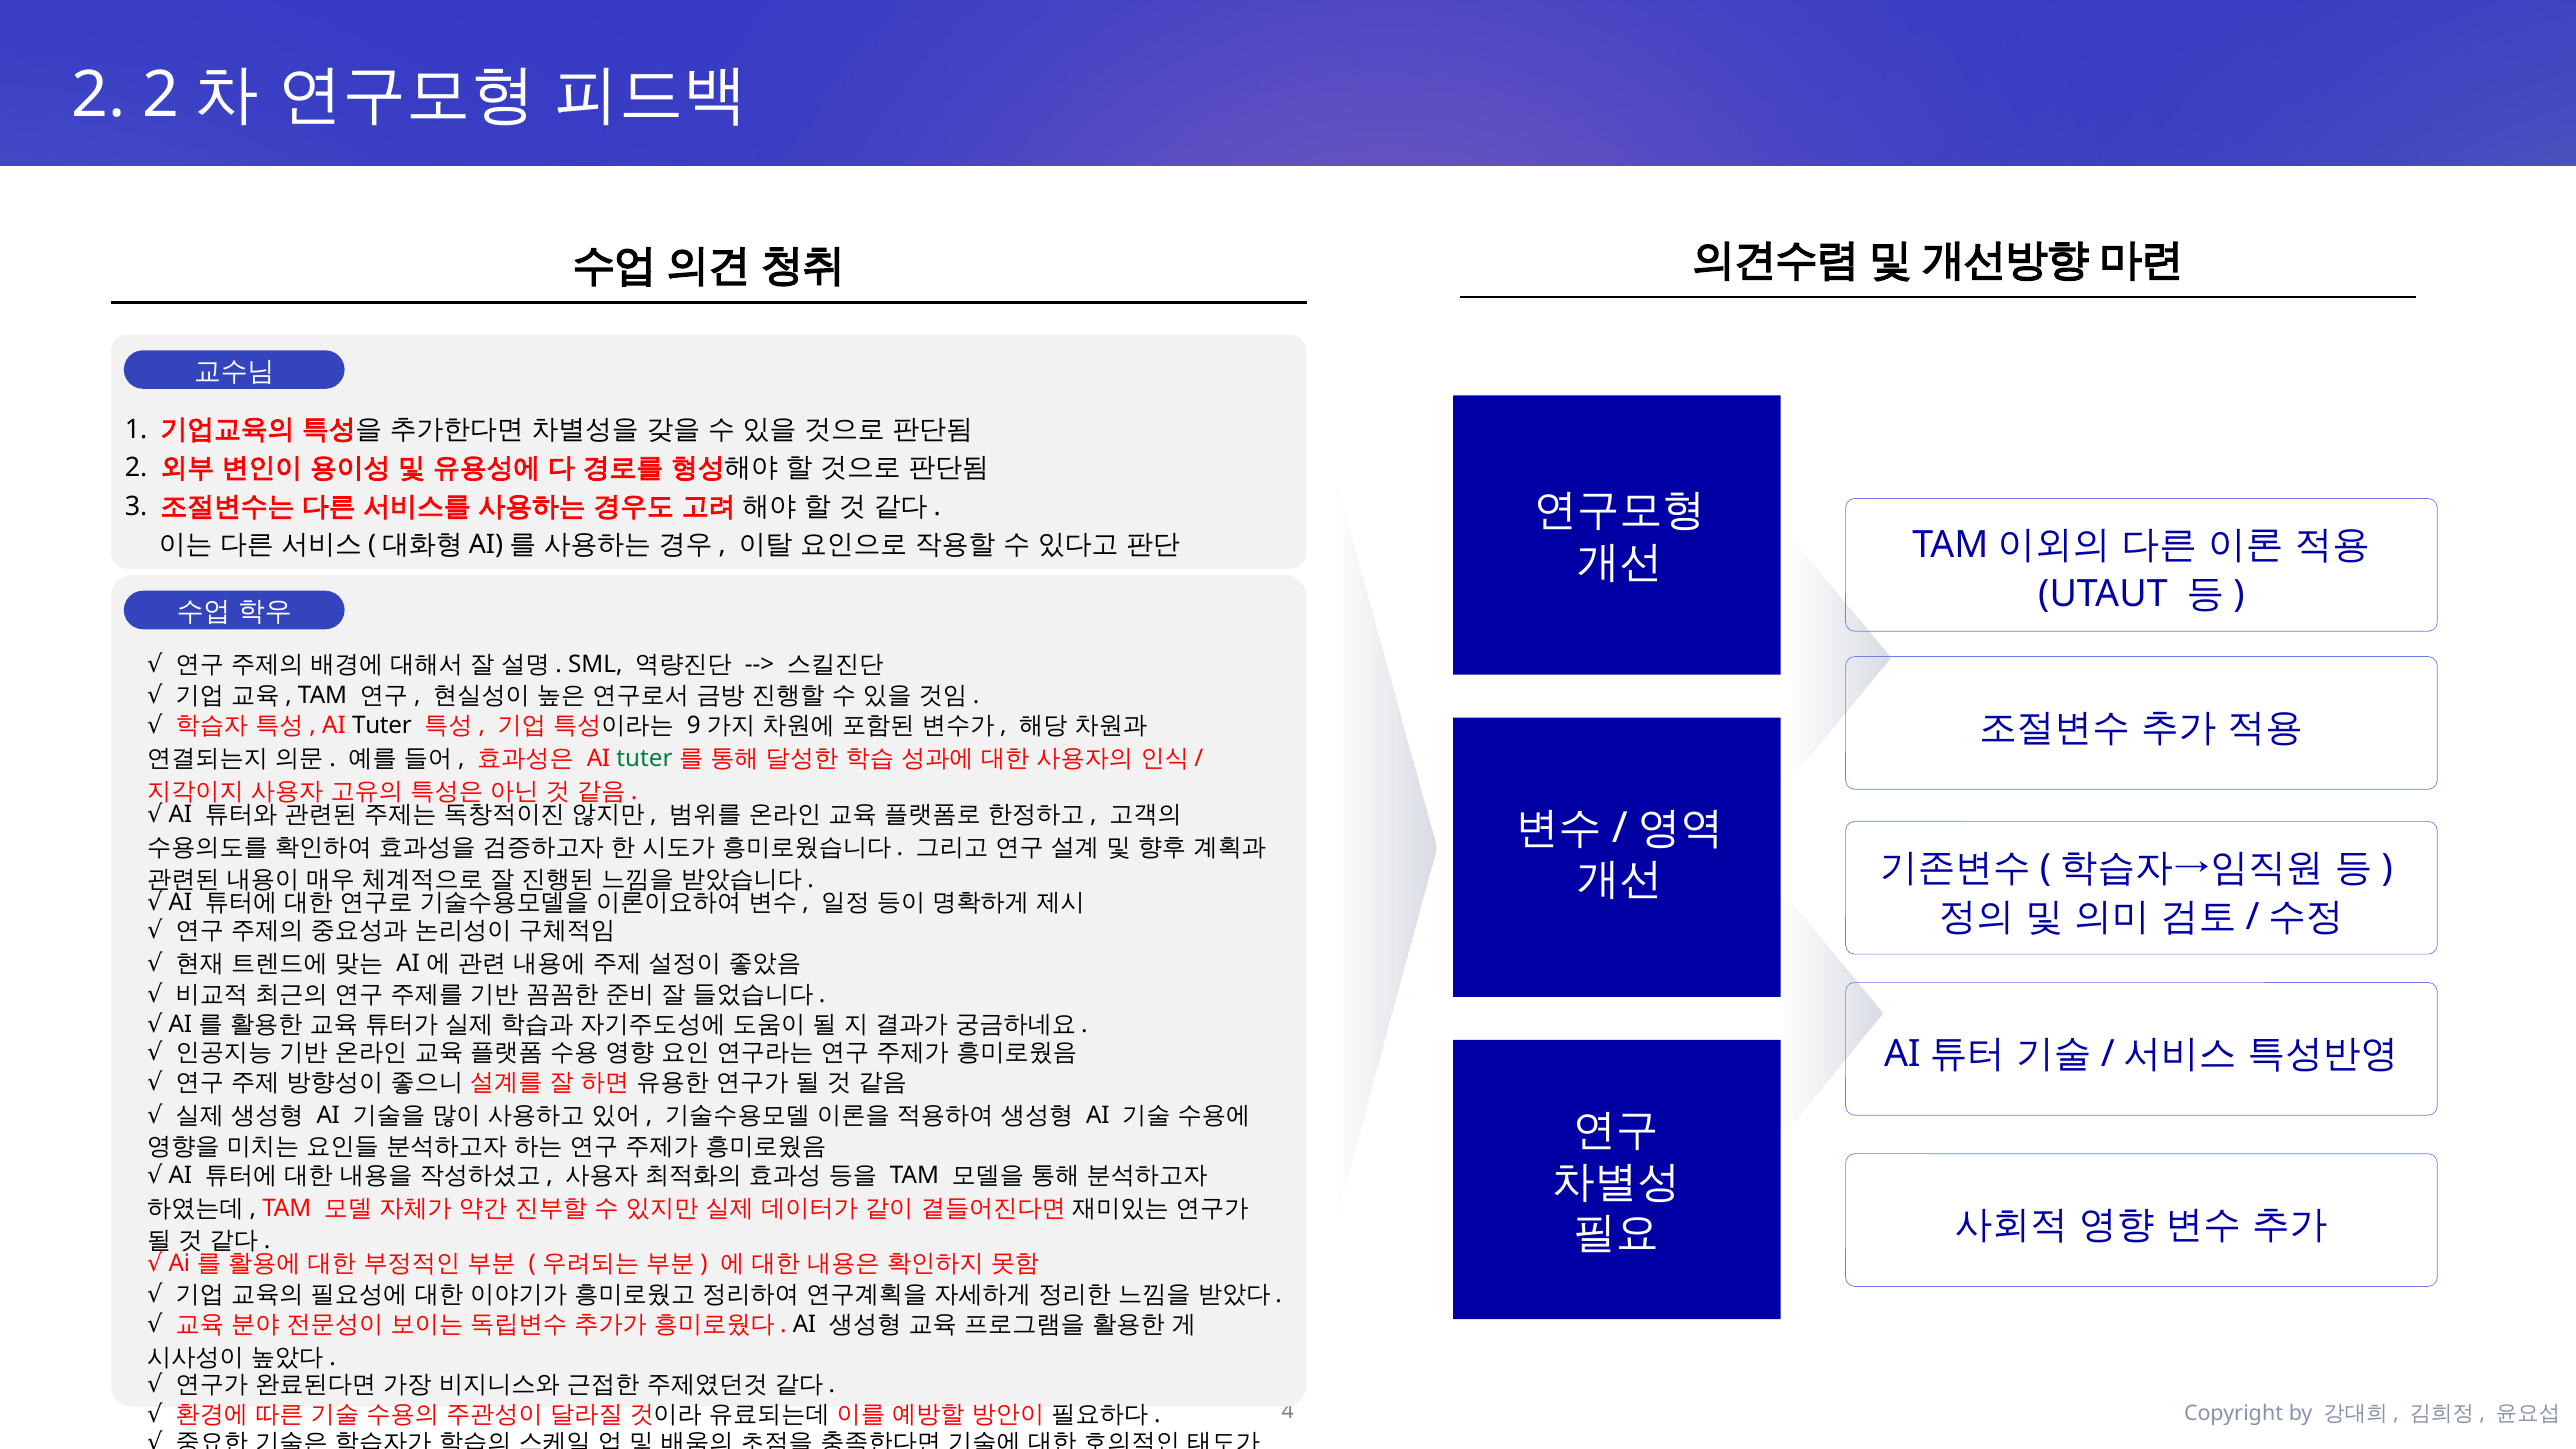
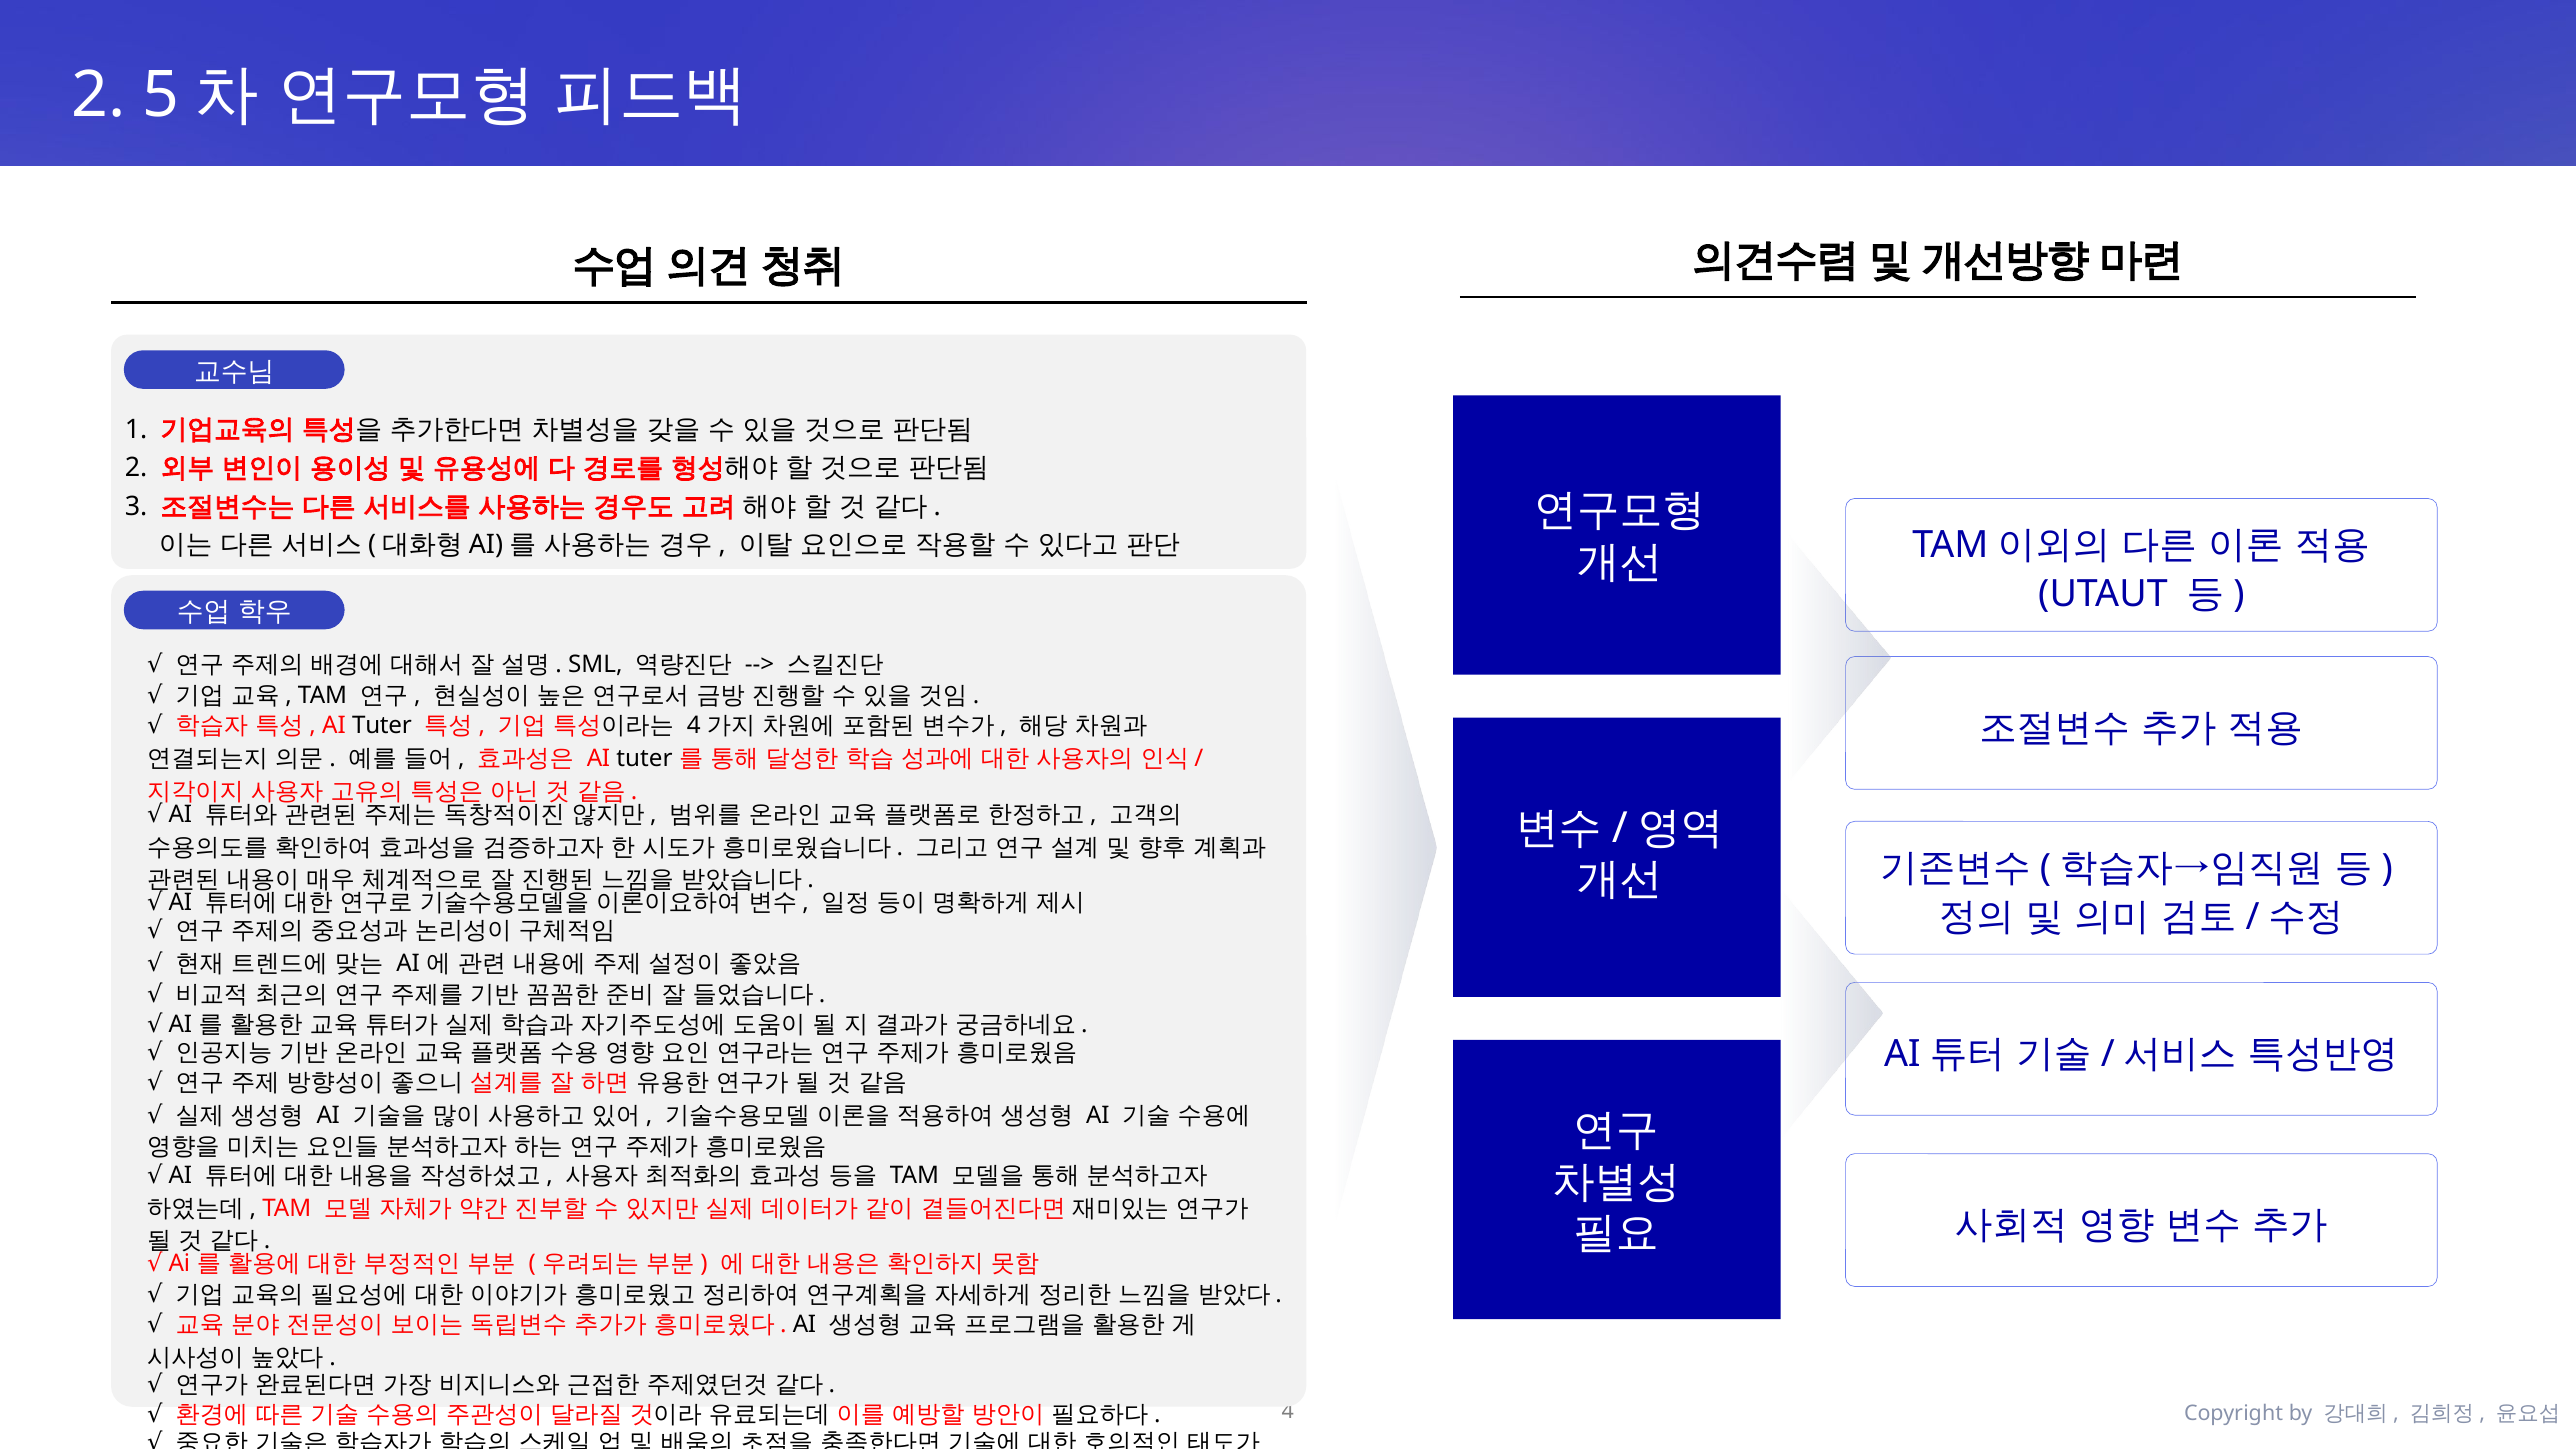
2 2: 2 -> 5
9 at (694, 726): 9 -> 4
tuter at (644, 759) colour: green -> black
